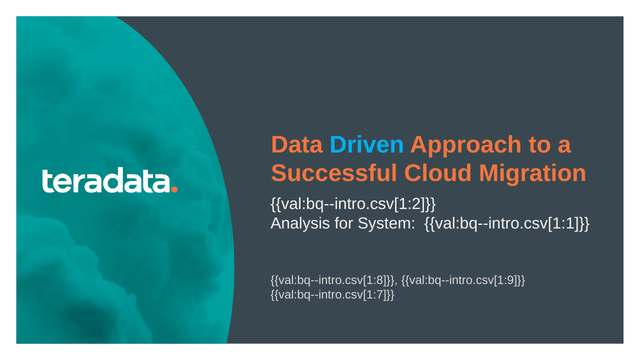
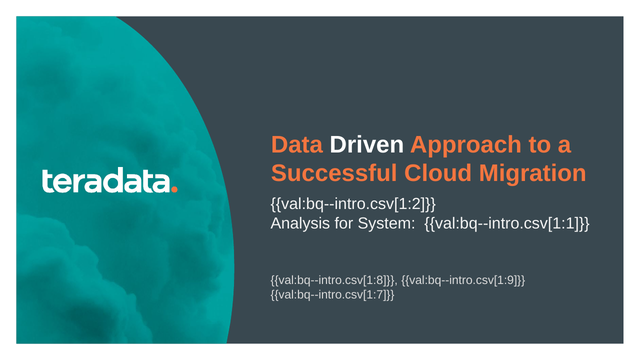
Driven colour: light blue -> white
